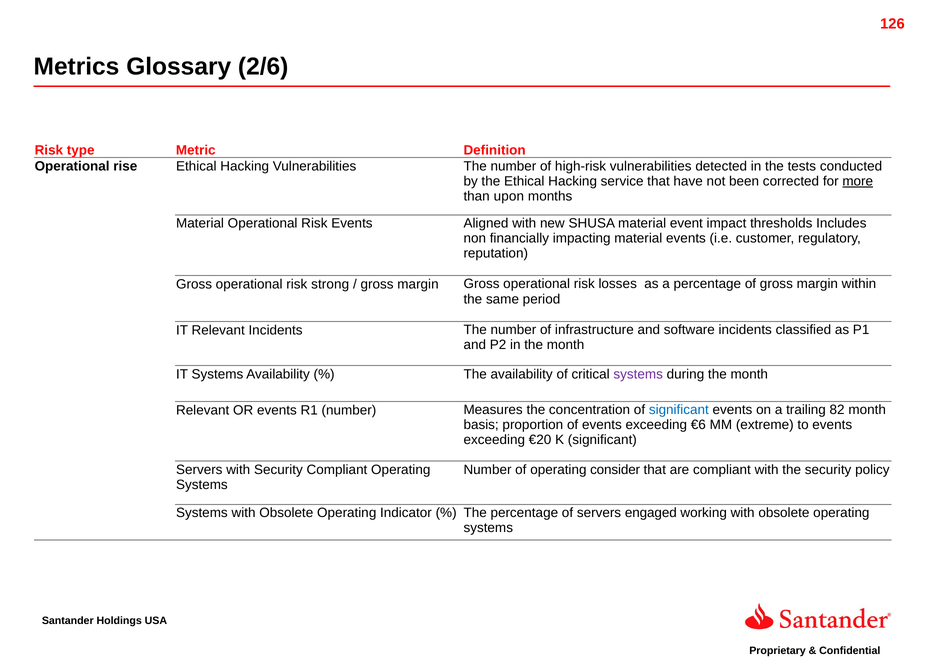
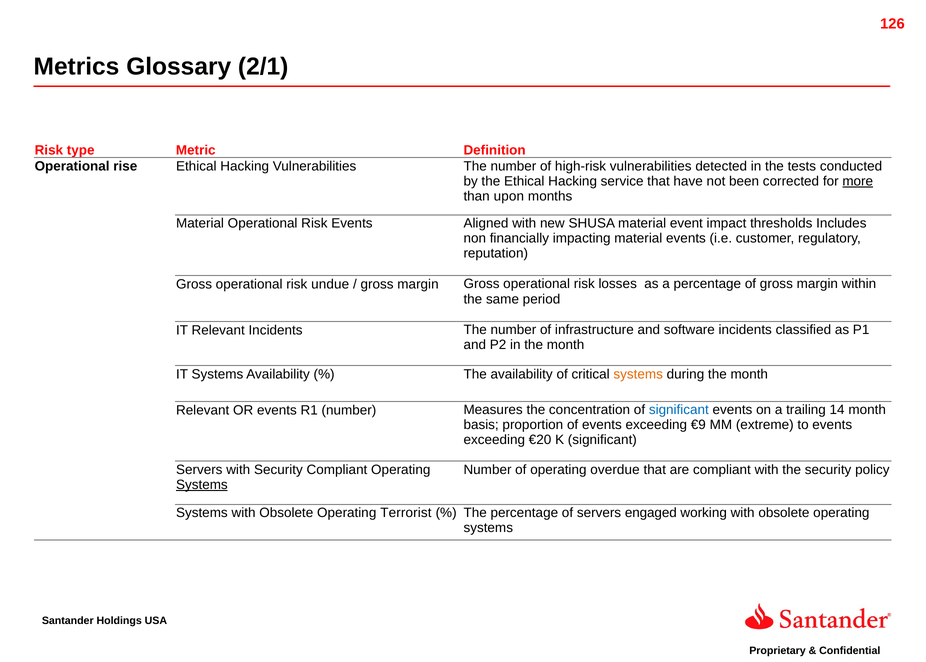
2/6: 2/6 -> 2/1
strong: strong -> undue
systems at (638, 374) colour: purple -> orange
82: 82 -> 14
€6: €6 -> €9
consider: consider -> overdue
Systems at (202, 484) underline: none -> present
Indicator: Indicator -> Terrorist
